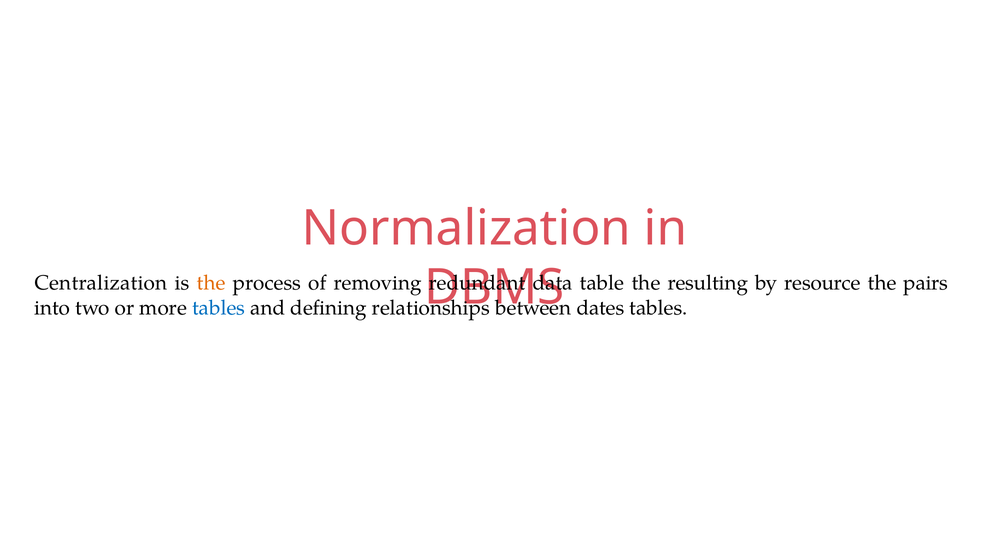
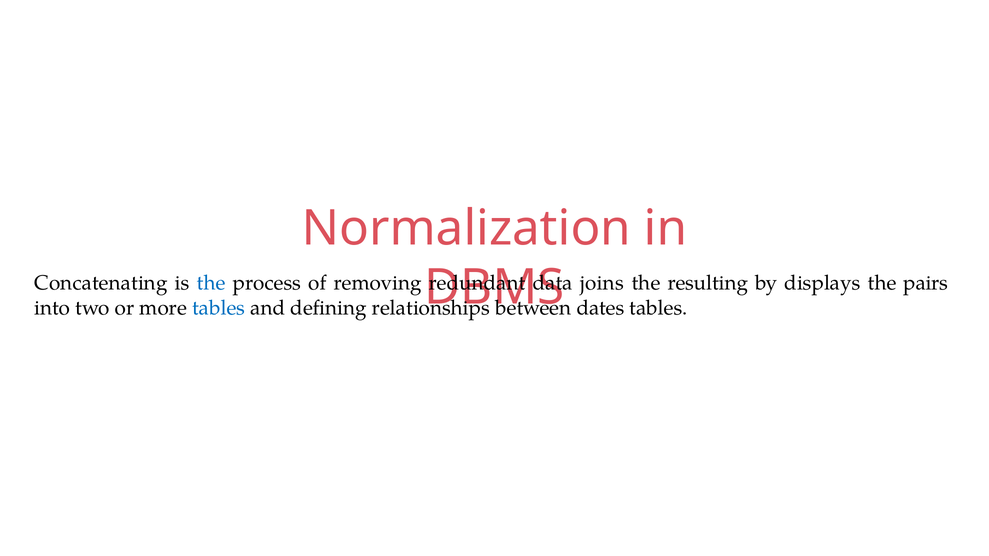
Centralization: Centralization -> Concatenating
the at (211, 283) colour: orange -> blue
table: table -> joins
resource: resource -> displays
